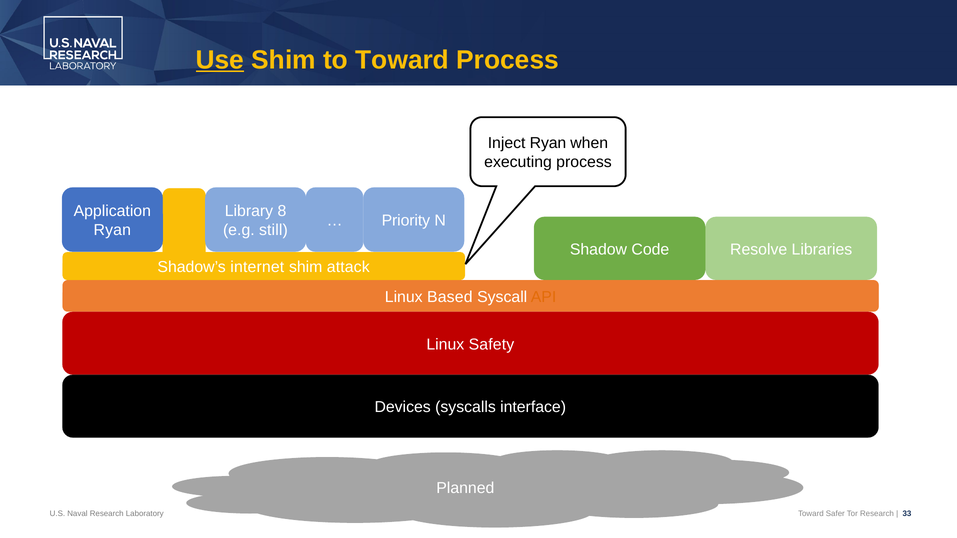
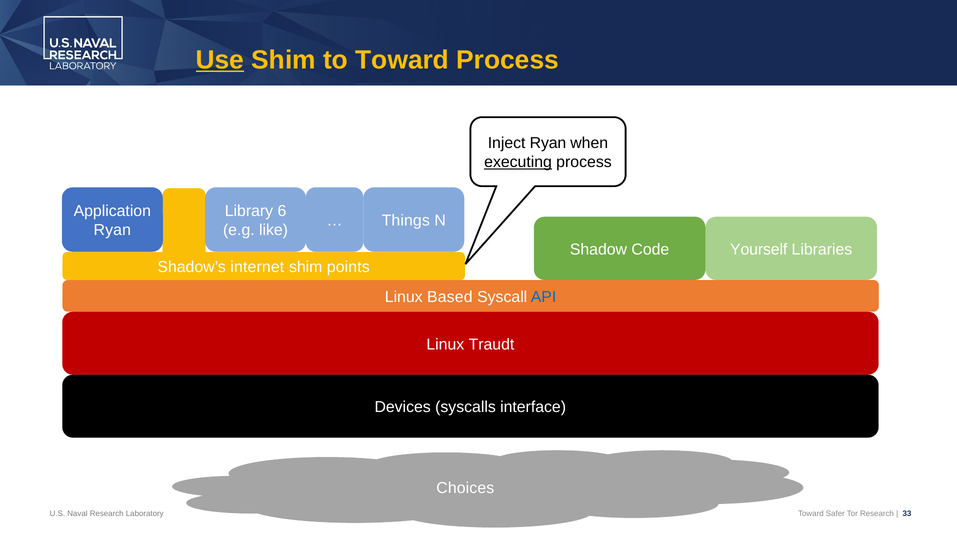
executing underline: none -> present
8: 8 -> 6
Priority: Priority -> Things
still: still -> like
Resolve: Resolve -> Yourself
attack: attack -> points
API colour: orange -> blue
Safety: Safety -> Traudt
Planned: Planned -> Choices
